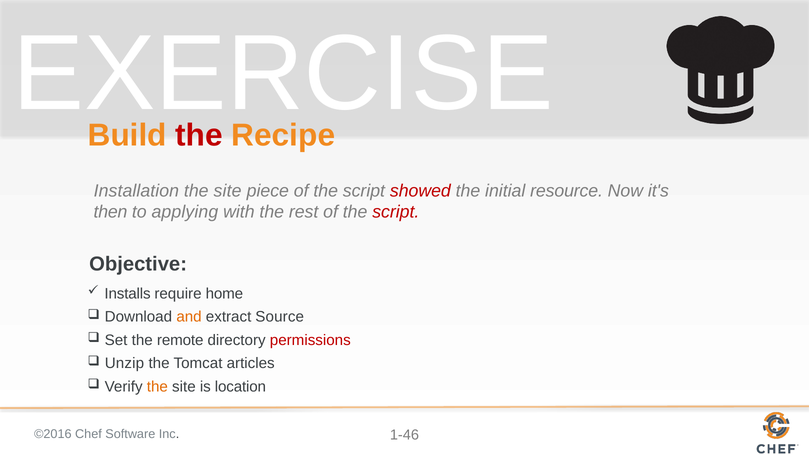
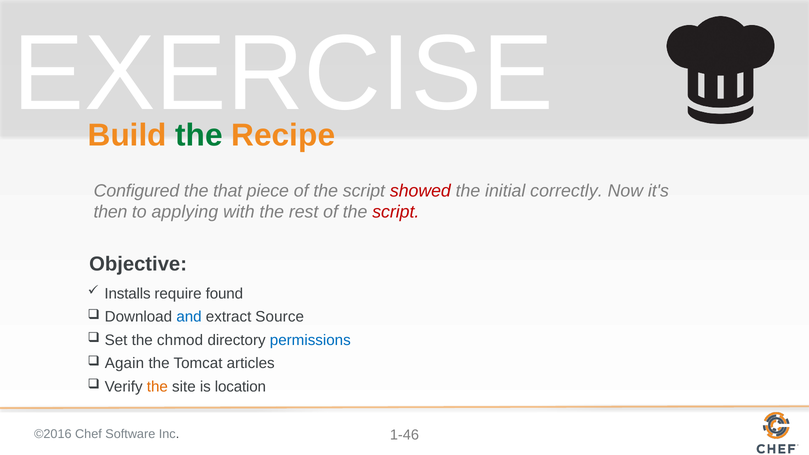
the at (199, 135) colour: red -> green
Installation: Installation -> Configured
site at (228, 191): site -> that
resource: resource -> correctly
home: home -> found
and colour: orange -> blue
remote: remote -> chmod
permissions colour: red -> blue
Unzip: Unzip -> Again
